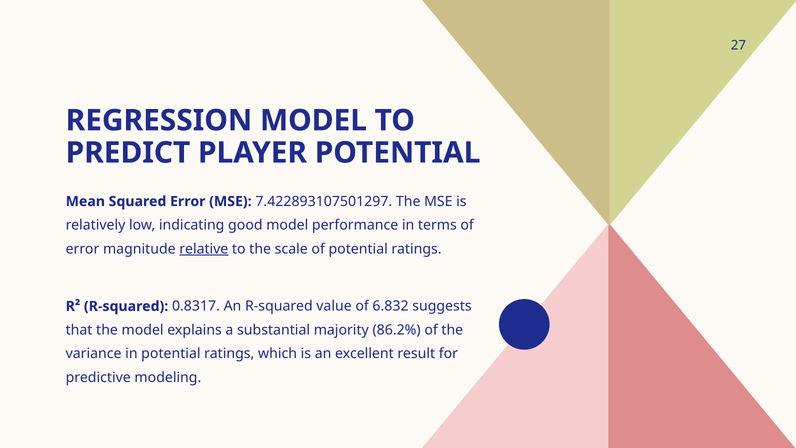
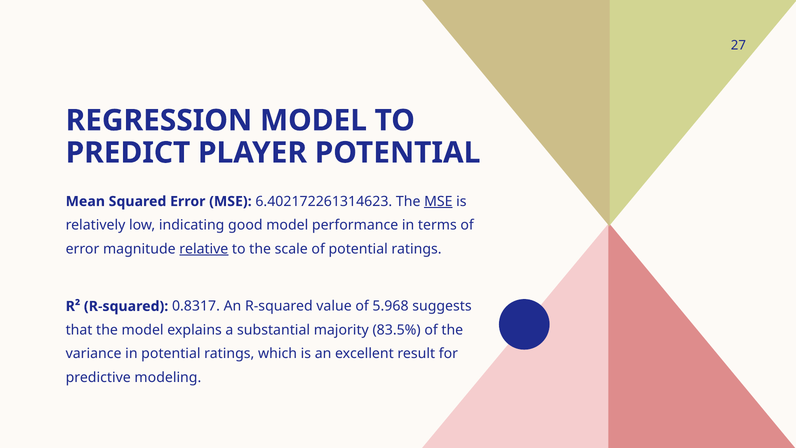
7.422893107501297: 7.422893107501297 -> 6.402172261314623
MSE at (438, 201) underline: none -> present
6.832: 6.832 -> 5.968
86.2%: 86.2% -> 83.5%
